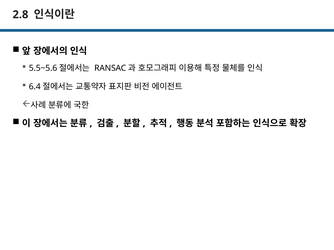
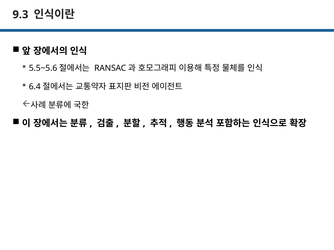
2.8: 2.8 -> 9.3
